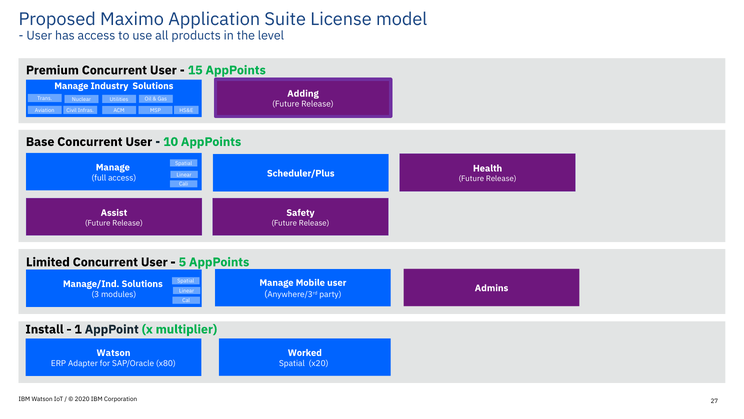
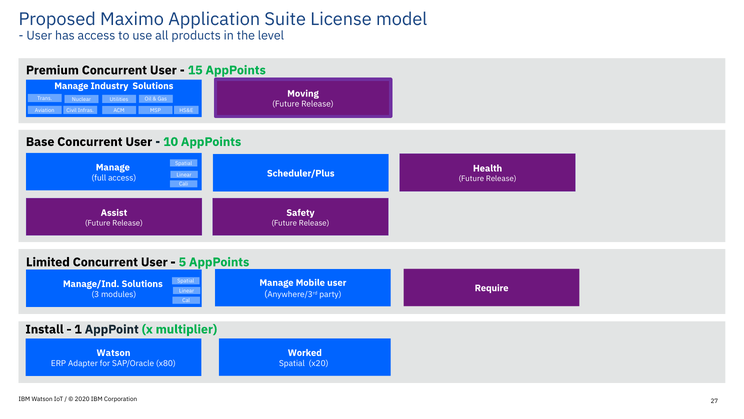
Adding: Adding -> Moving
Admins: Admins -> Require
